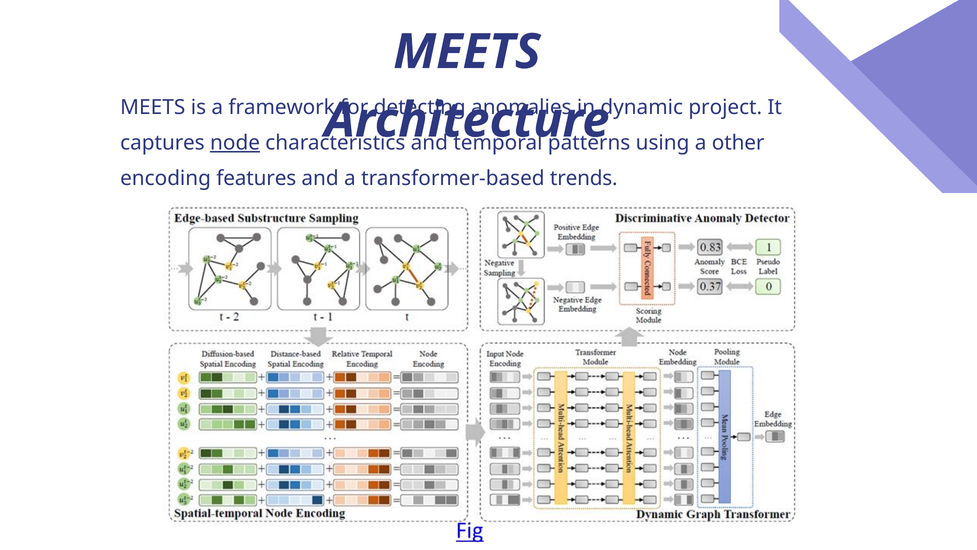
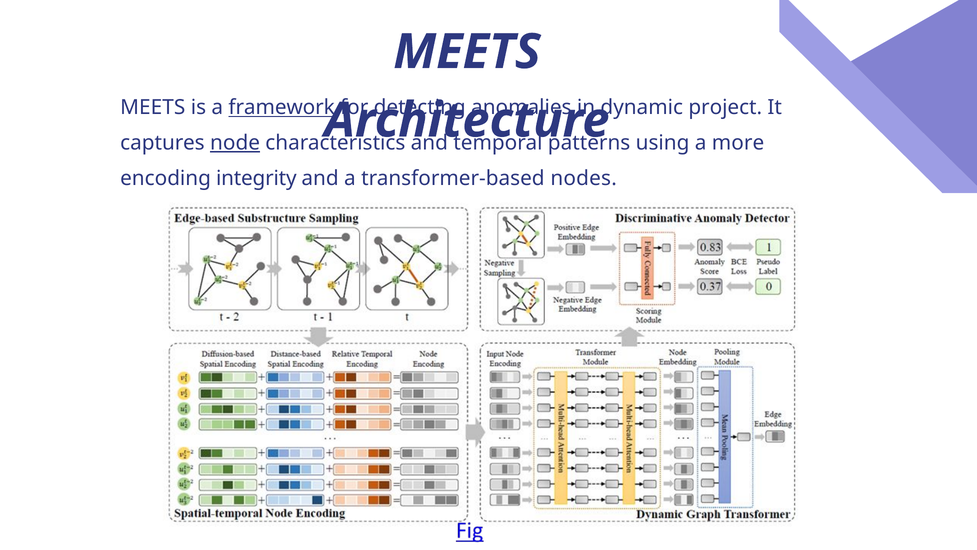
framework underline: none -> present
other: other -> more
features: features -> integrity
trends: trends -> nodes
